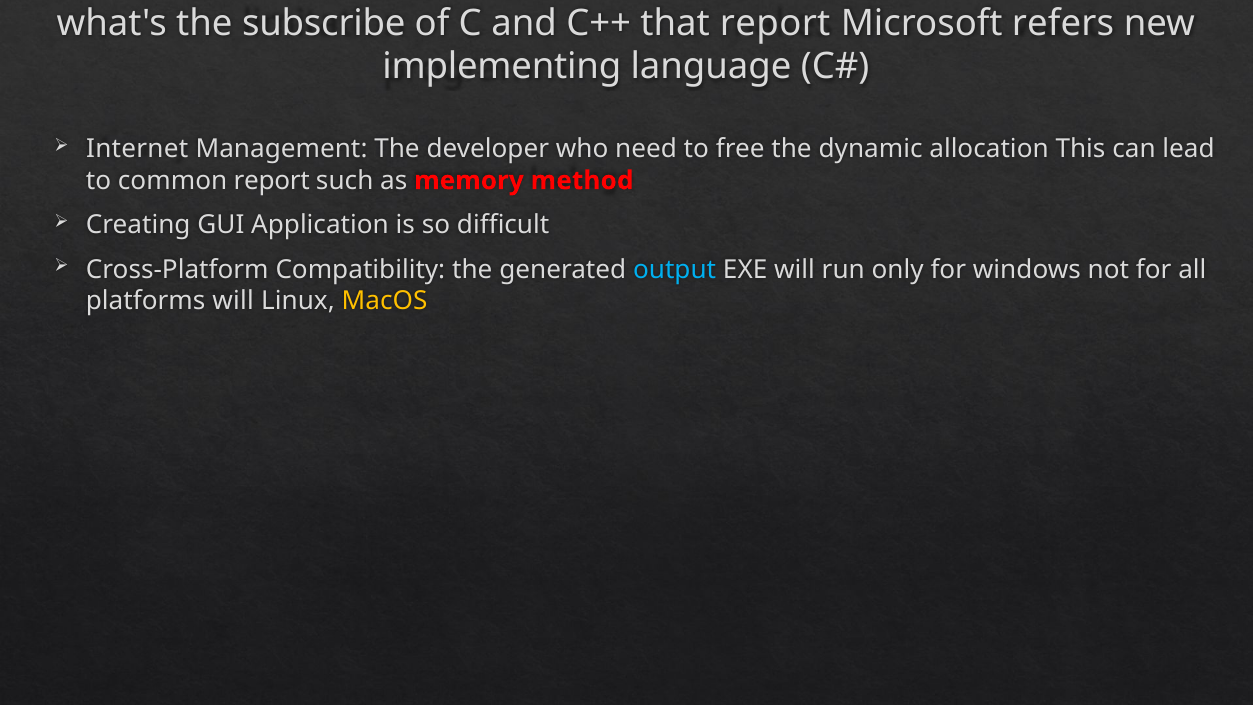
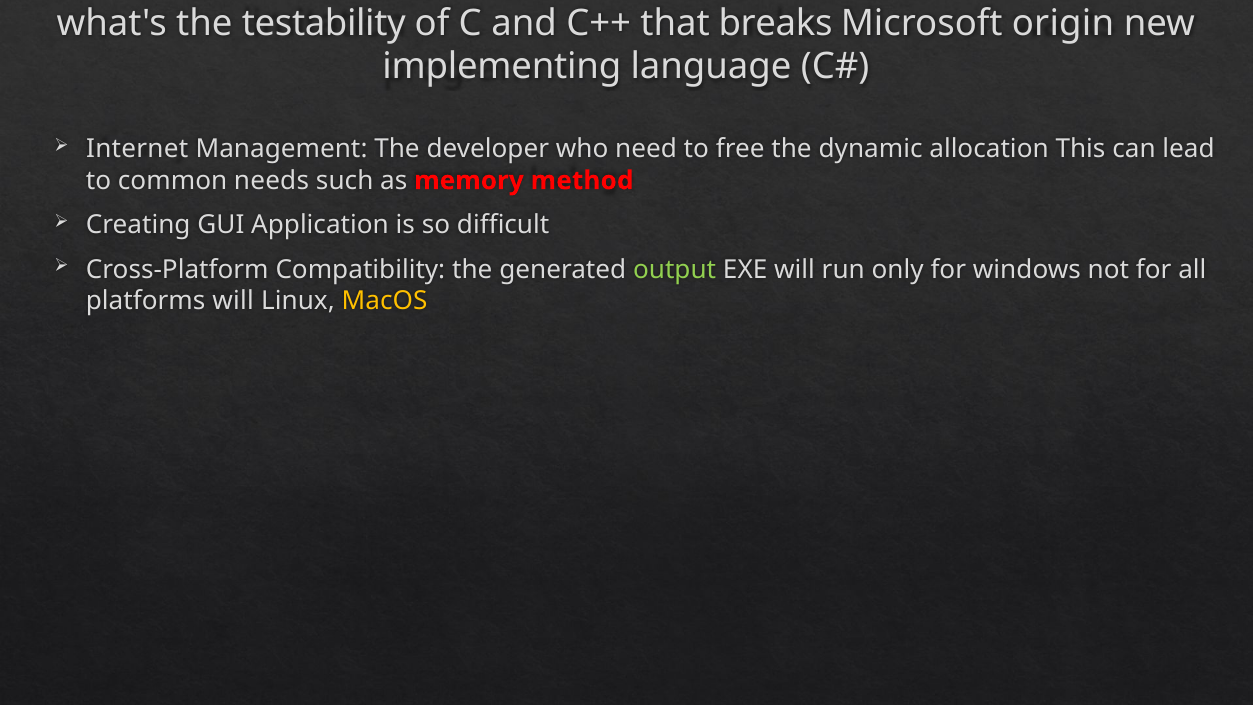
subscribe: subscribe -> testability
that report: report -> breaks
refers: refers -> origin
common report: report -> needs
output colour: light blue -> light green
